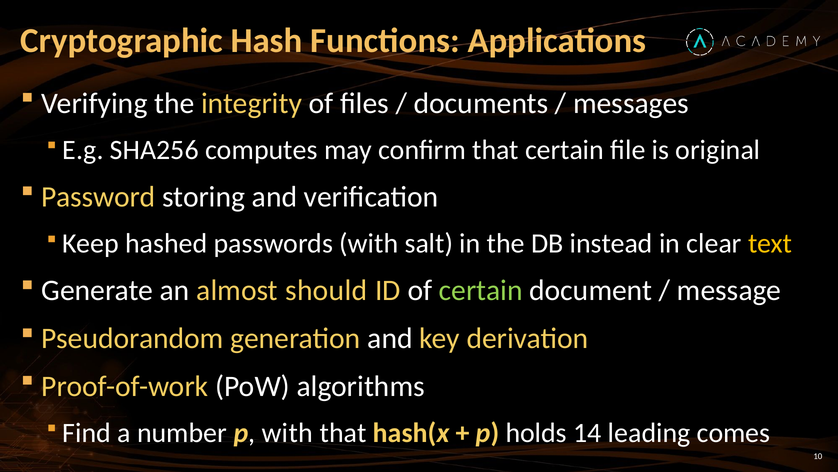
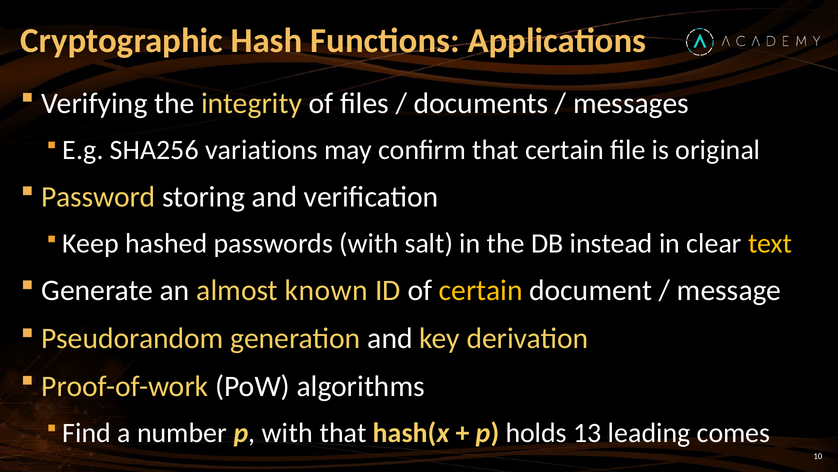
computes: computes -> variations
should: should -> known
certain at (481, 290) colour: light green -> yellow
14: 14 -> 13
